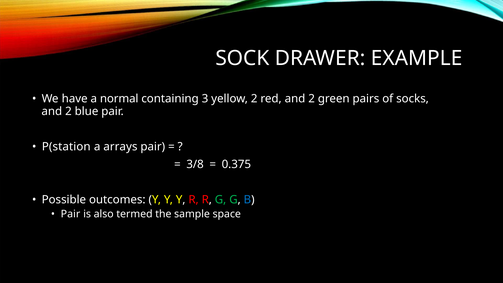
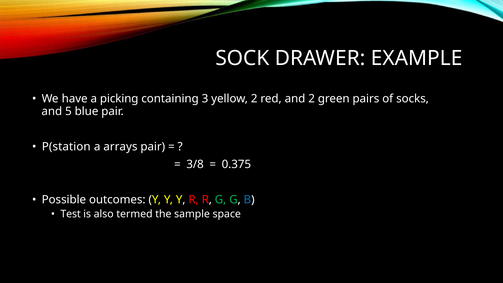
normal: normal -> picking
2 at (68, 111): 2 -> 5
Pair at (71, 214): Pair -> Test
